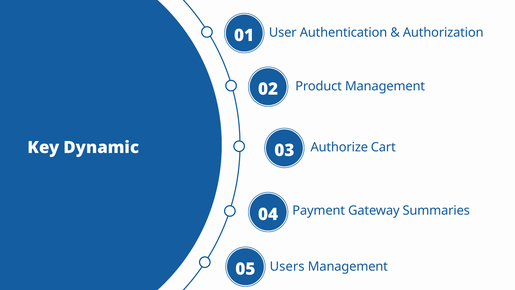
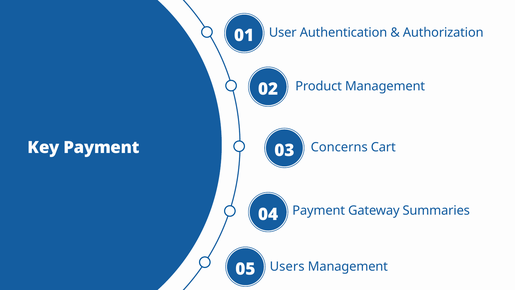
Key Dynamic: Dynamic -> Payment
Authorize: Authorize -> Concerns
